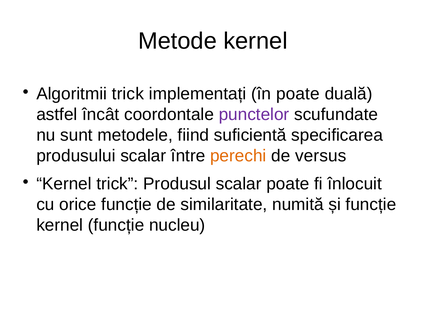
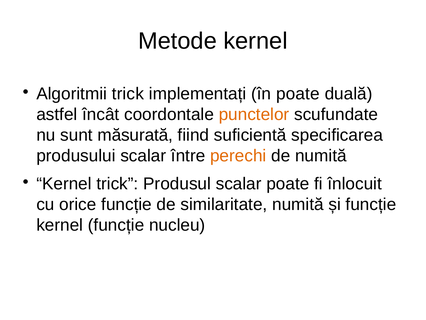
punctelor colour: purple -> orange
metodele: metodele -> măsurată
de versus: versus -> numită
